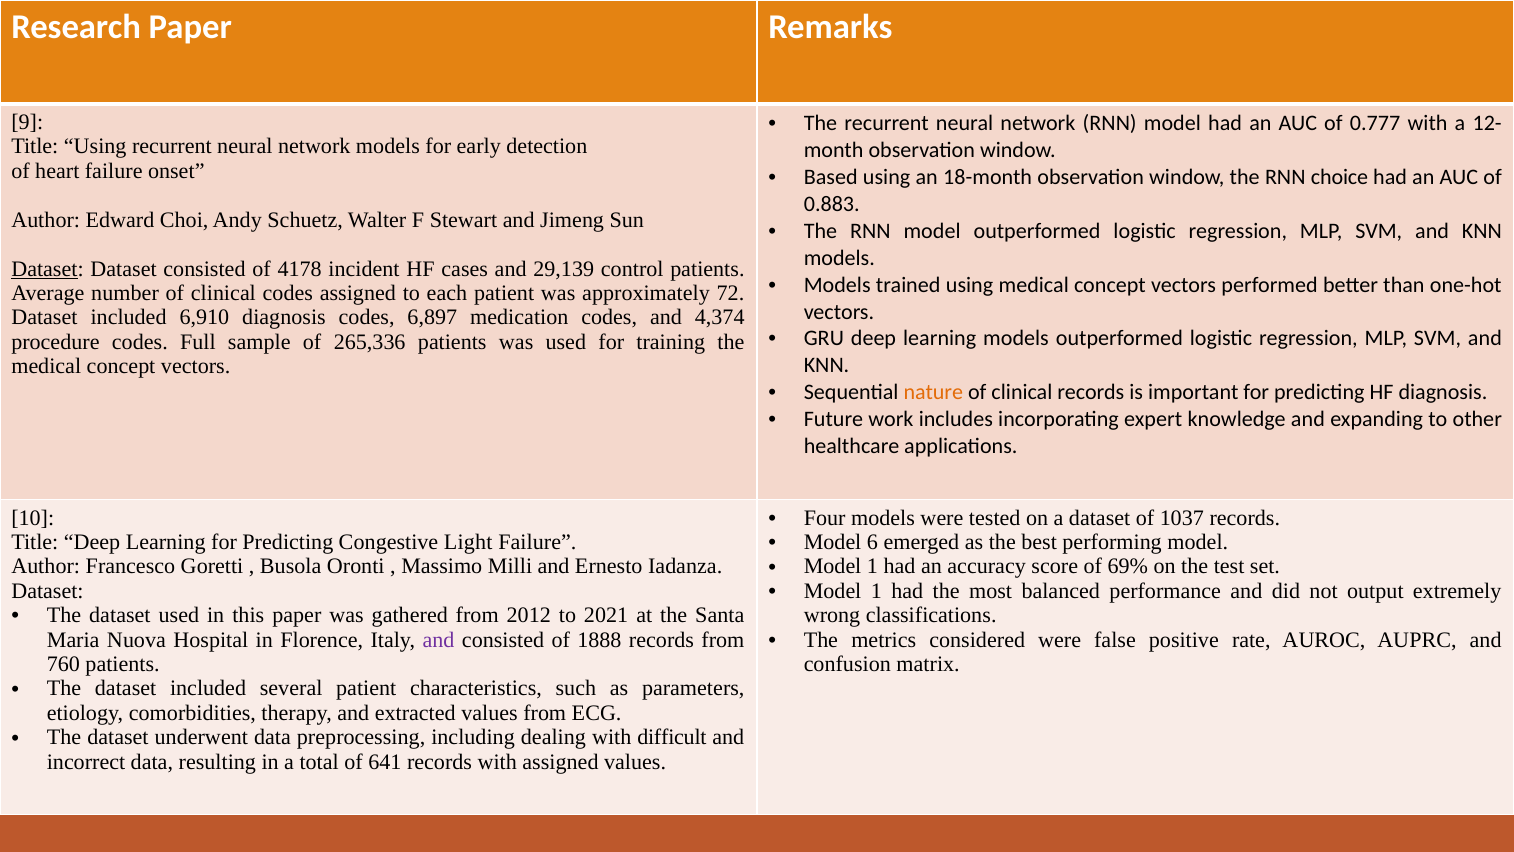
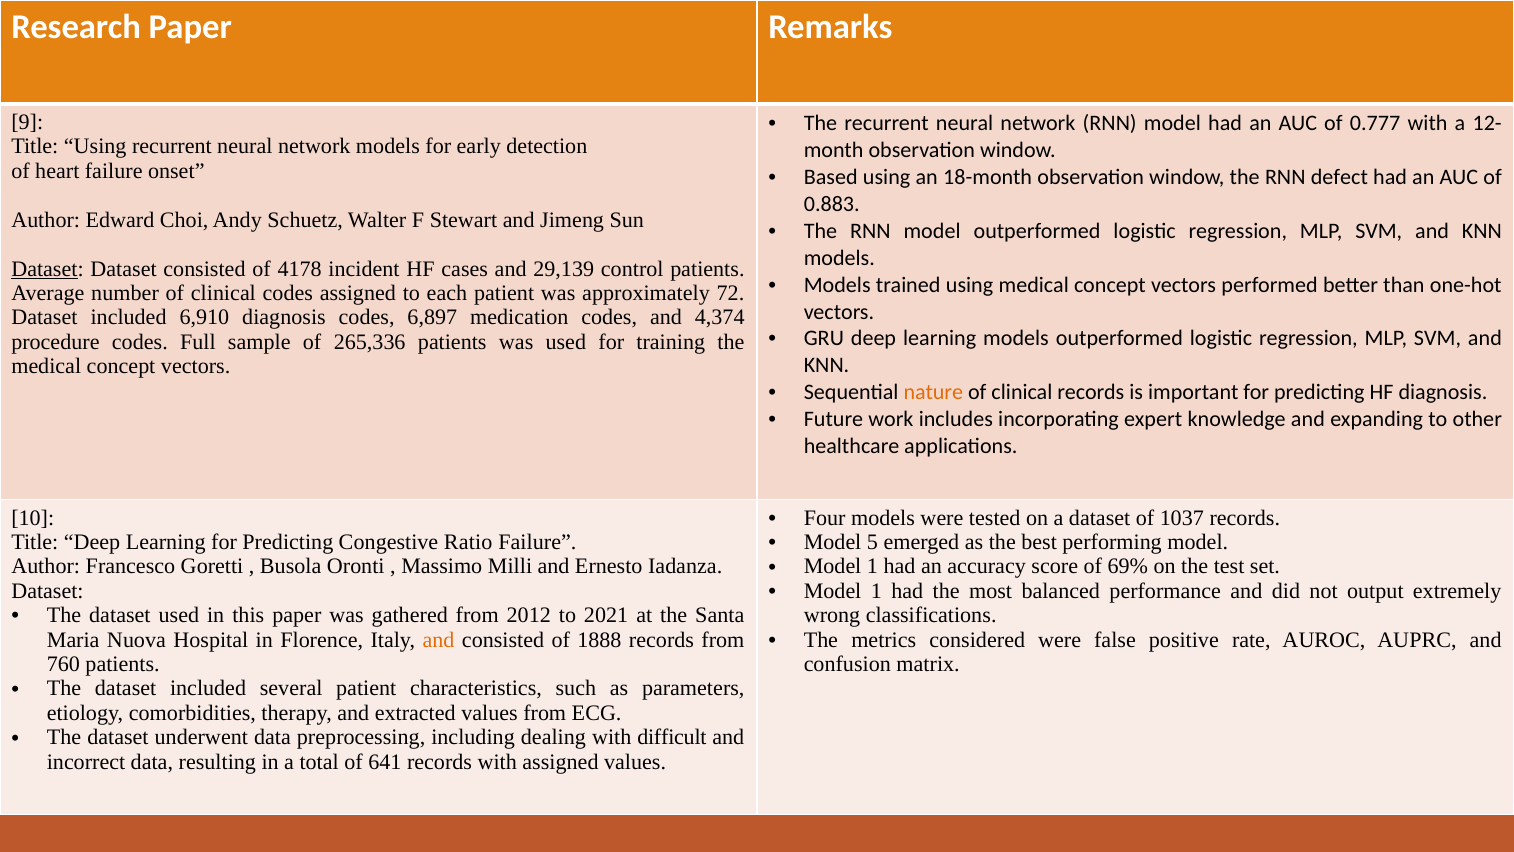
choice: choice -> defect
Light: Light -> Ratio
6: 6 -> 5
and at (438, 640) colour: purple -> orange
